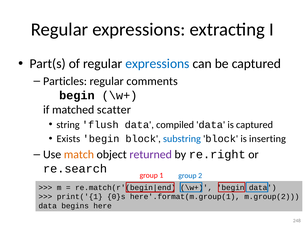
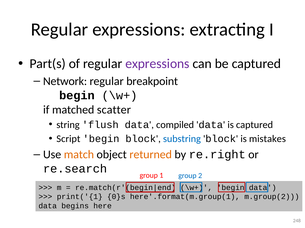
expressions at (157, 64) colour: blue -> purple
Particles: Particles -> Network
comments: comments -> breakpoint
Exists: Exists -> Script
inserting: inserting -> mistakes
returned colour: purple -> orange
